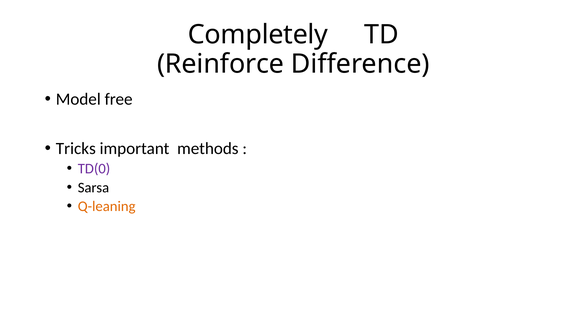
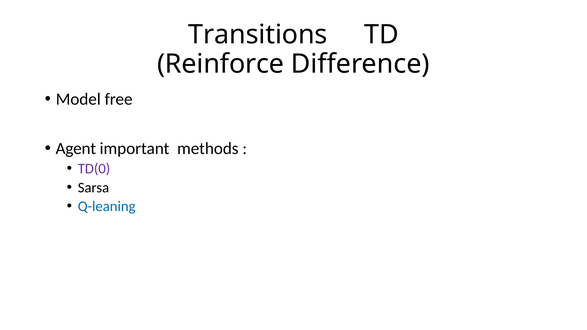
Completely: Completely -> Transitions
Tricks: Tricks -> Agent
Q-leaning colour: orange -> blue
